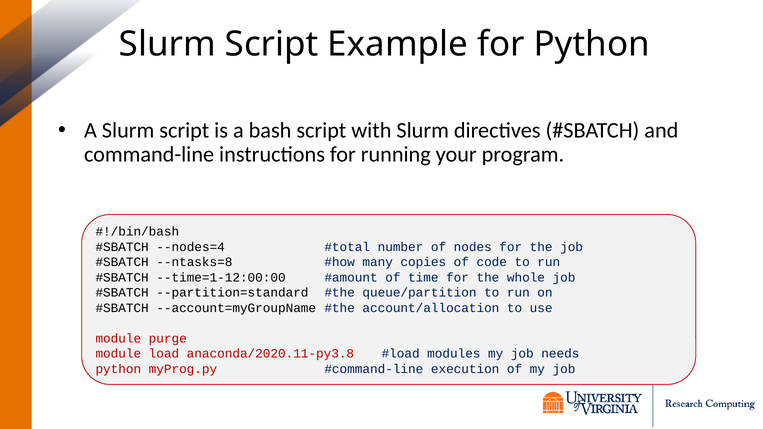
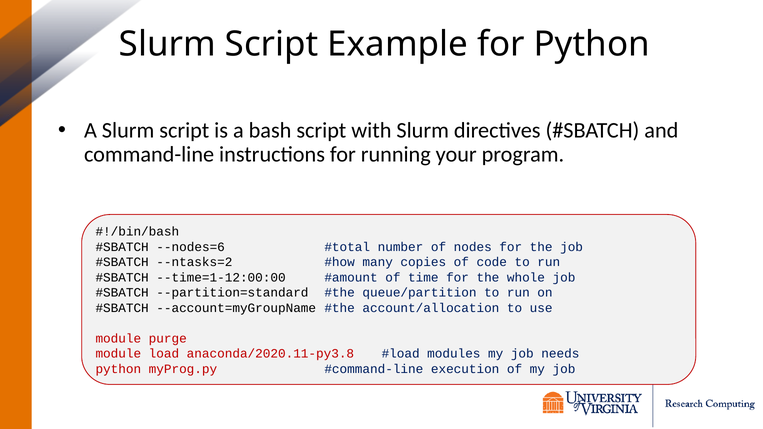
--nodes=4: --nodes=4 -> --nodes=6
--ntasks=8: --ntasks=8 -> --ntasks=2
